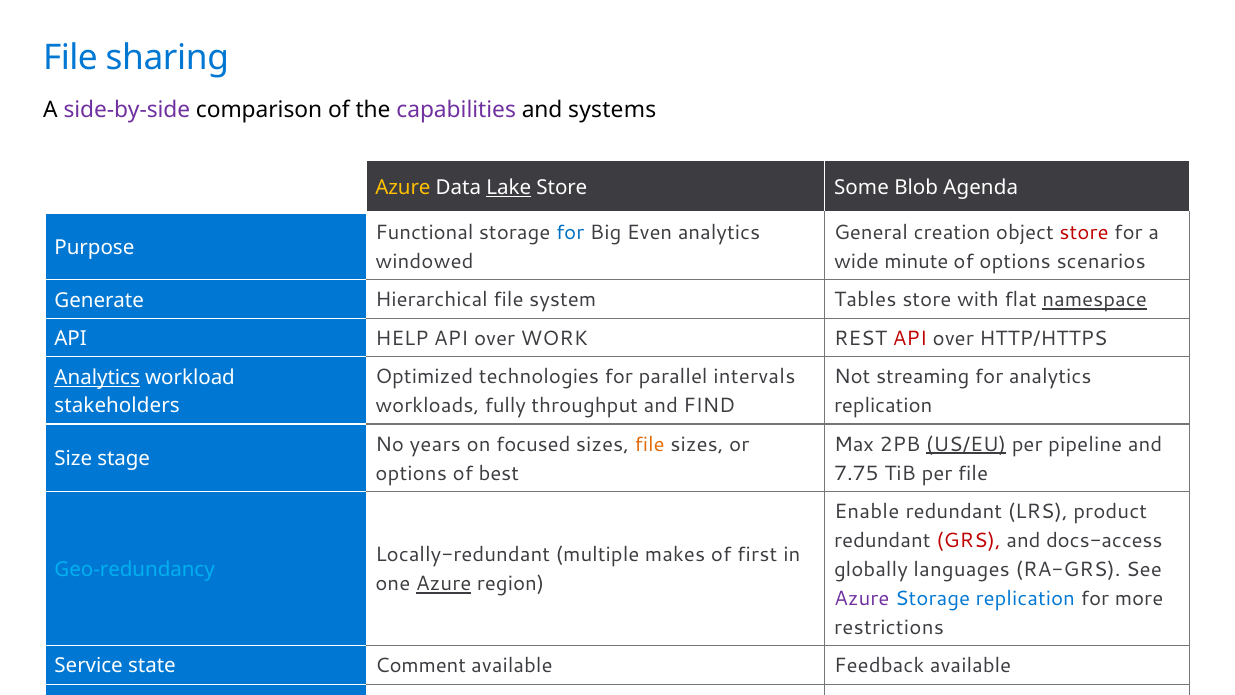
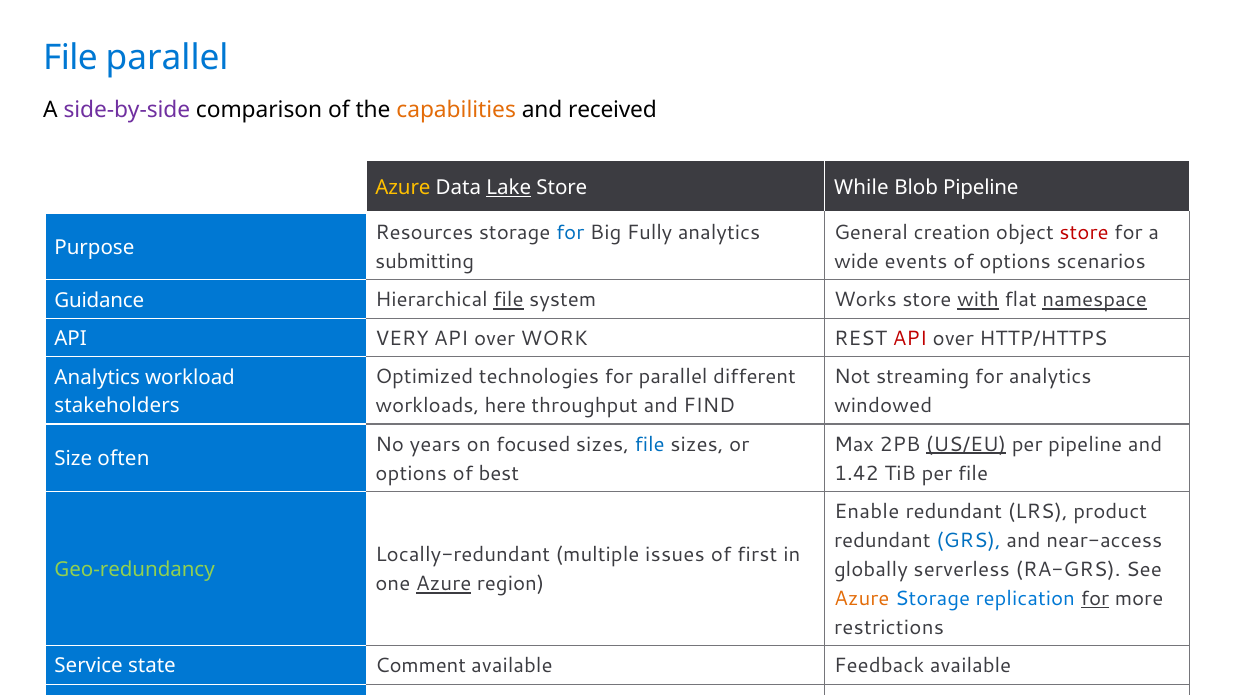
File sharing: sharing -> parallel
capabilities colour: purple -> orange
systems: systems -> received
Store Some: Some -> While
Blob Agenda: Agenda -> Pipeline
Functional: Functional -> Resources
Even: Even -> Fully
windowed: windowed -> submitting
minute: minute -> events
Generate: Generate -> Guidance
file at (509, 300) underline: none -> present
Tables: Tables -> Works
with underline: none -> present
HELP: HELP -> VERY
intervals: intervals -> different
Analytics at (97, 377) underline: present -> none
fully: fully -> here
replication at (883, 406): replication -> windowed
file at (650, 444) colour: orange -> blue
stage: stage -> often
7.75: 7.75 -> 1.42
GRS colour: red -> blue
docs-access: docs-access -> near-access
makes: makes -> issues
languages: languages -> serverless
Geo-redundancy colour: light blue -> light green
Azure at (862, 598) colour: purple -> orange
for at (1095, 598) underline: none -> present
